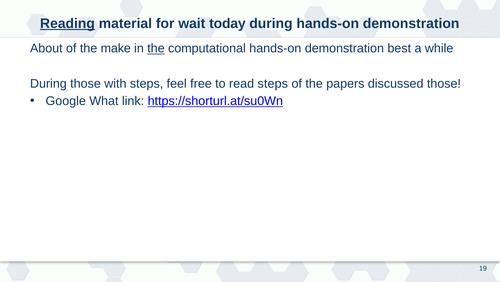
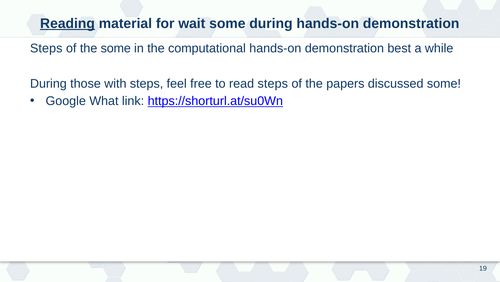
wait today: today -> some
About at (46, 48): About -> Steps
the make: make -> some
the at (156, 48) underline: present -> none
discussed those: those -> some
